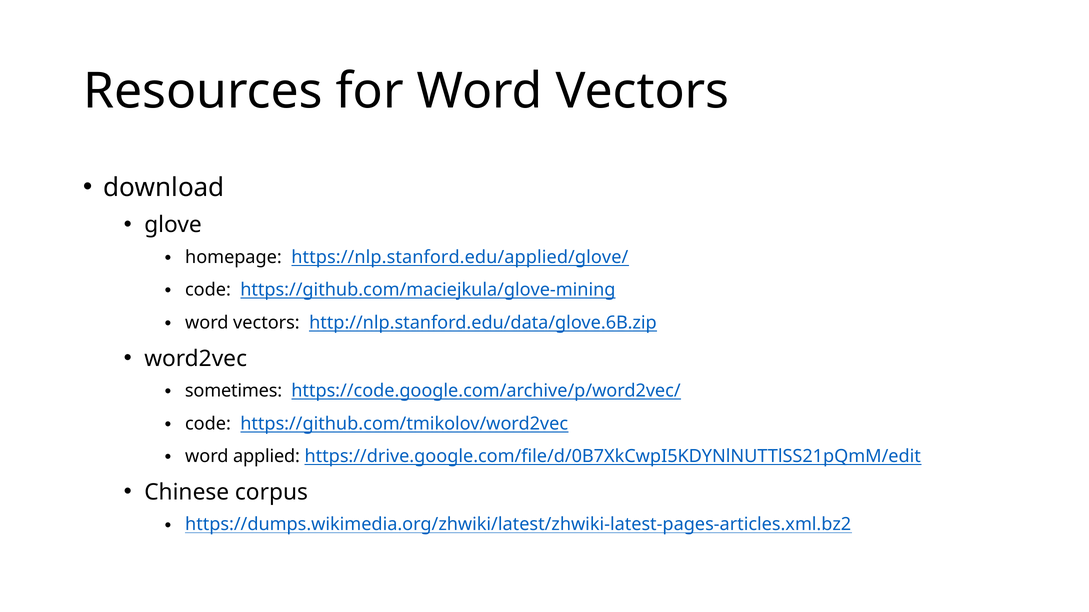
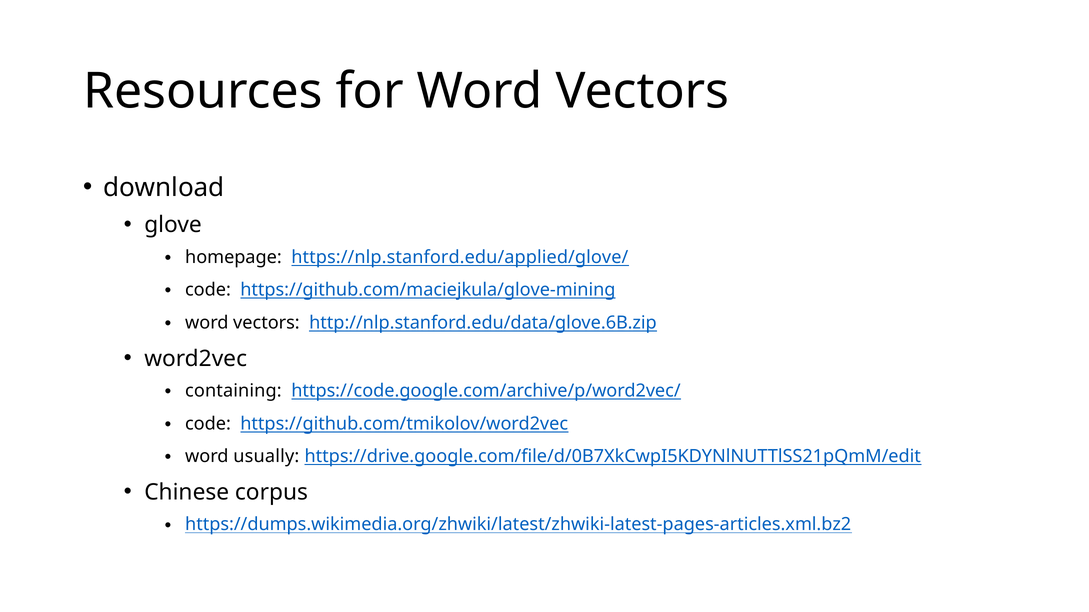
sometimes: sometimes -> containing
applied: applied -> usually
